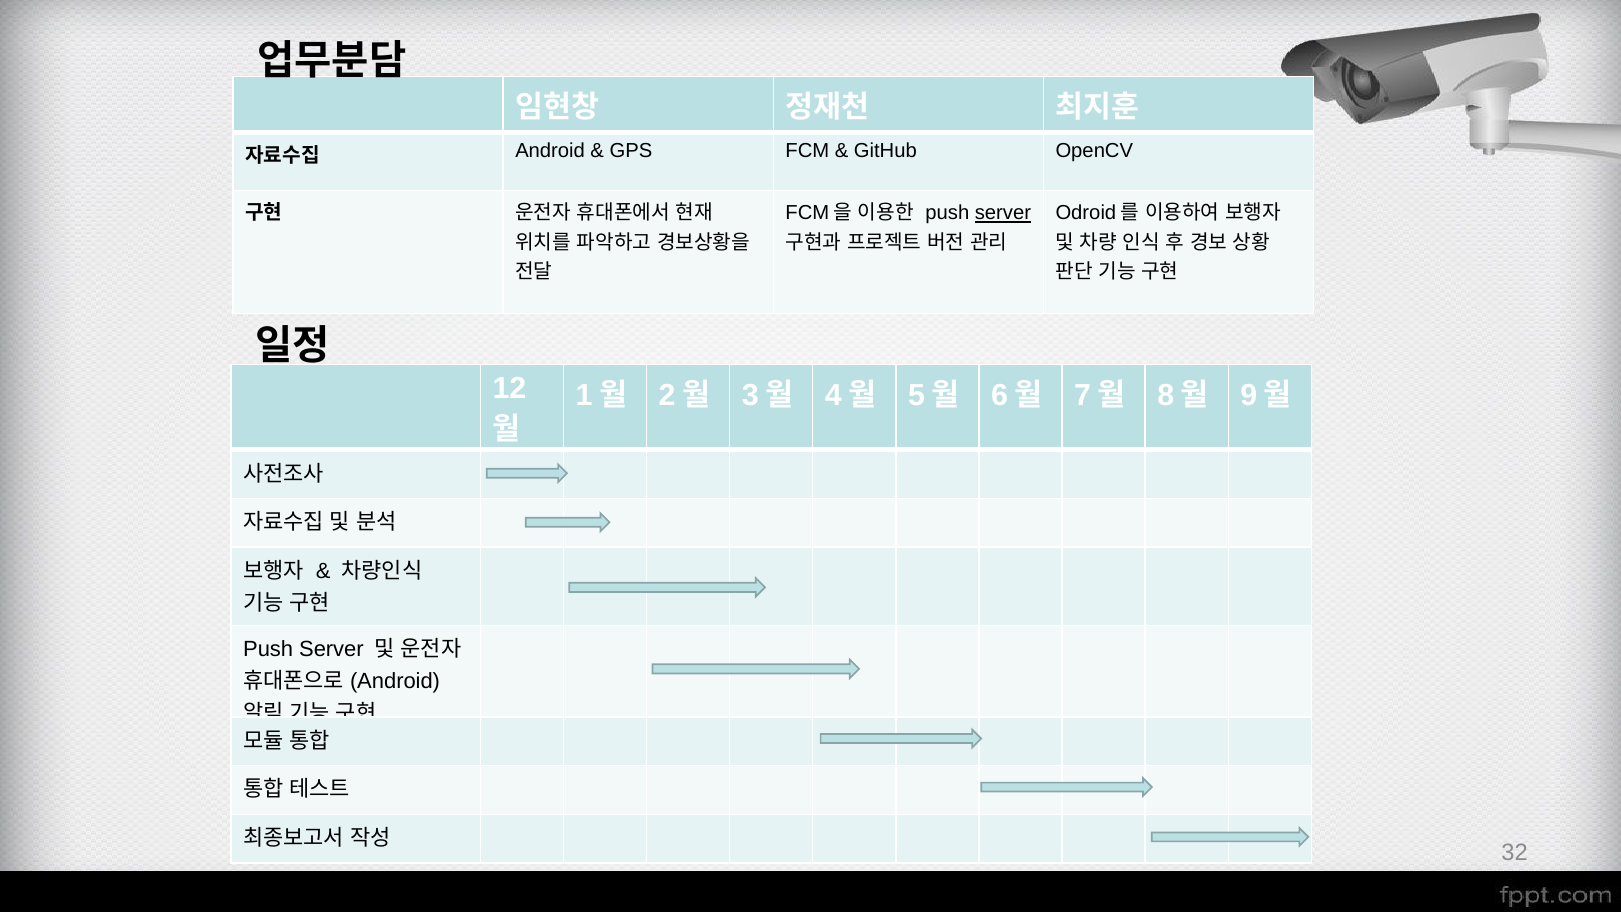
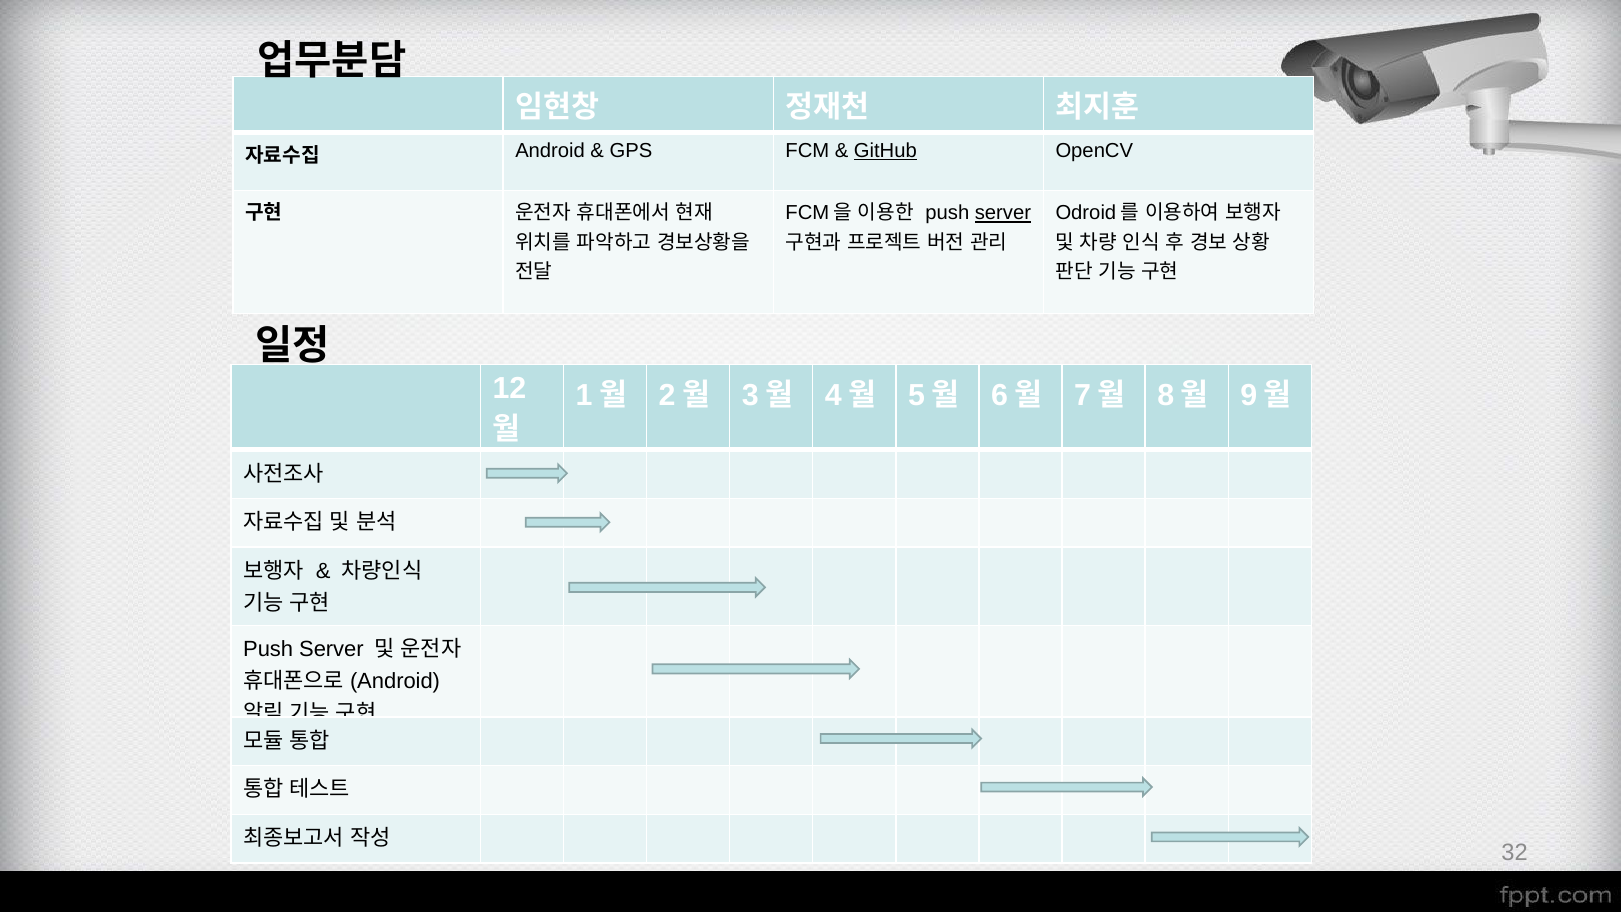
GitHub underline: none -> present
